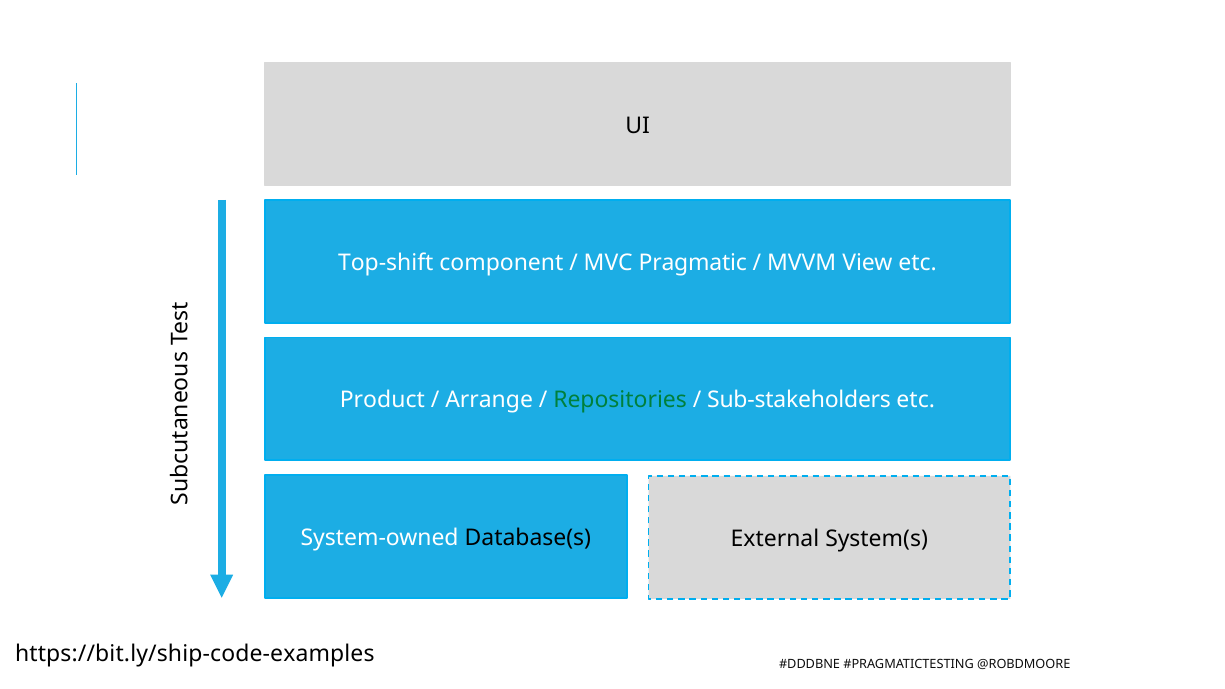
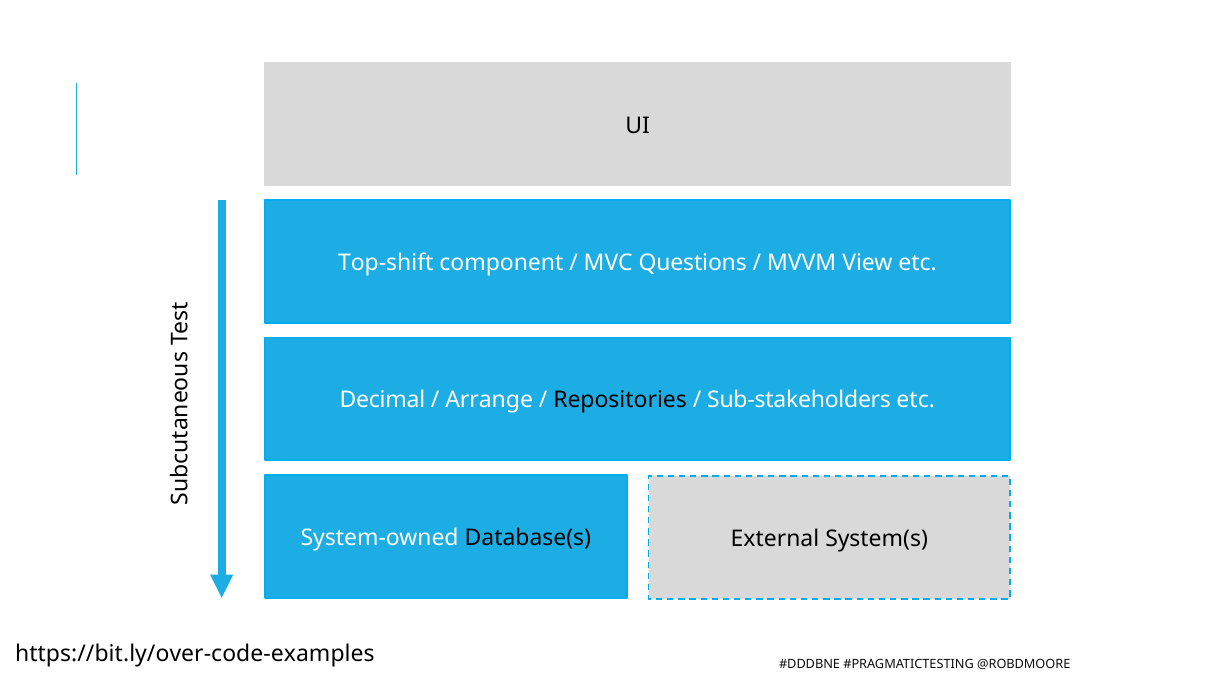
Pragmatic: Pragmatic -> Questions
Product: Product -> Decimal
Repositories colour: green -> black
https://bit.ly/ship-code-examples: https://bit.ly/ship-code-examples -> https://bit.ly/over-code-examples
